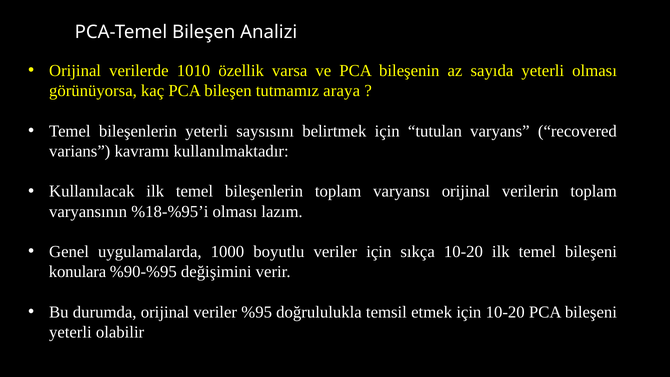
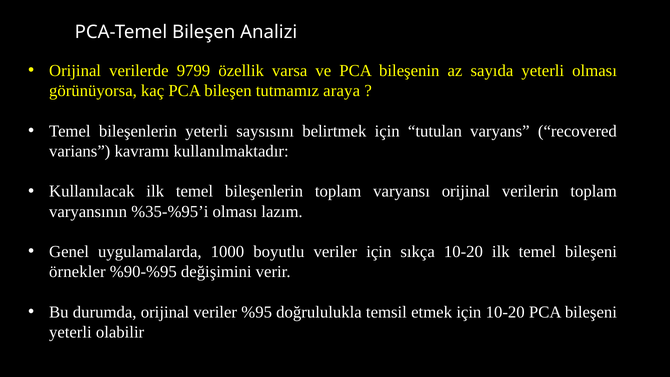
1010: 1010 -> 9799
%18-%95’i: %18-%95’i -> %35-%95’i
konulara: konulara -> örnekler
